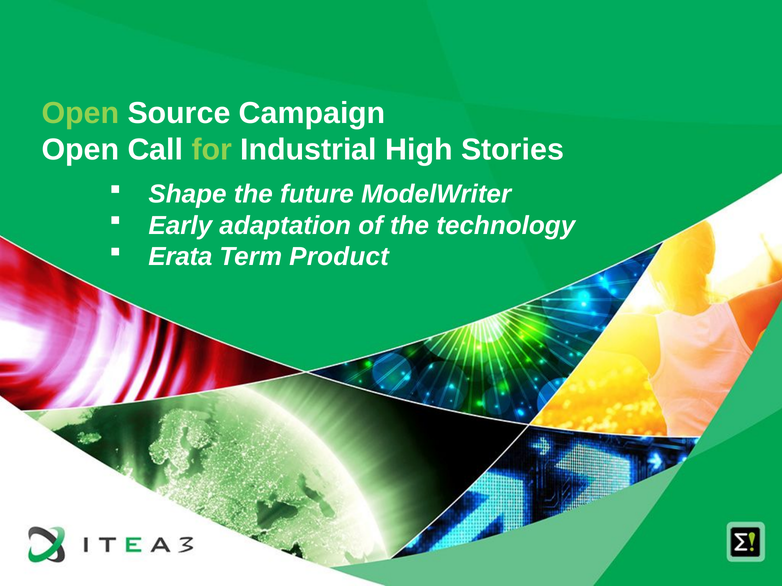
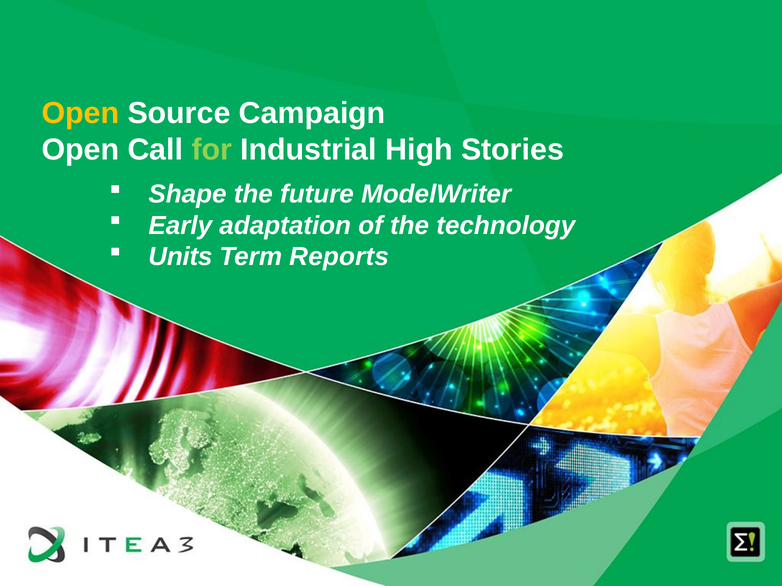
Open at (80, 114) colour: light green -> yellow
Erata: Erata -> Units
Product: Product -> Reports
